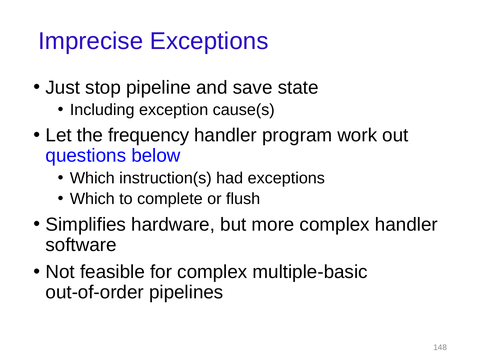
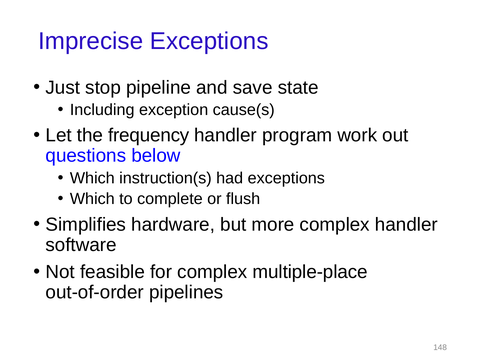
multiple-basic: multiple-basic -> multiple-place
